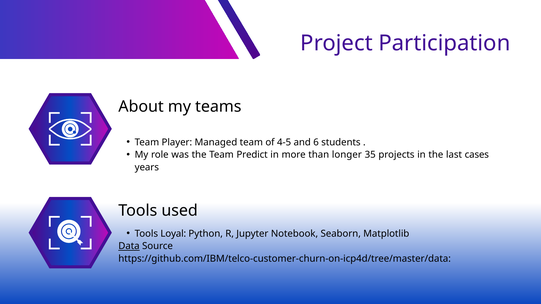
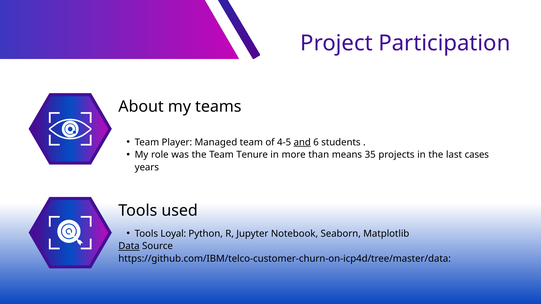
and underline: none -> present
Predict: Predict -> Tenure
longer: longer -> means
